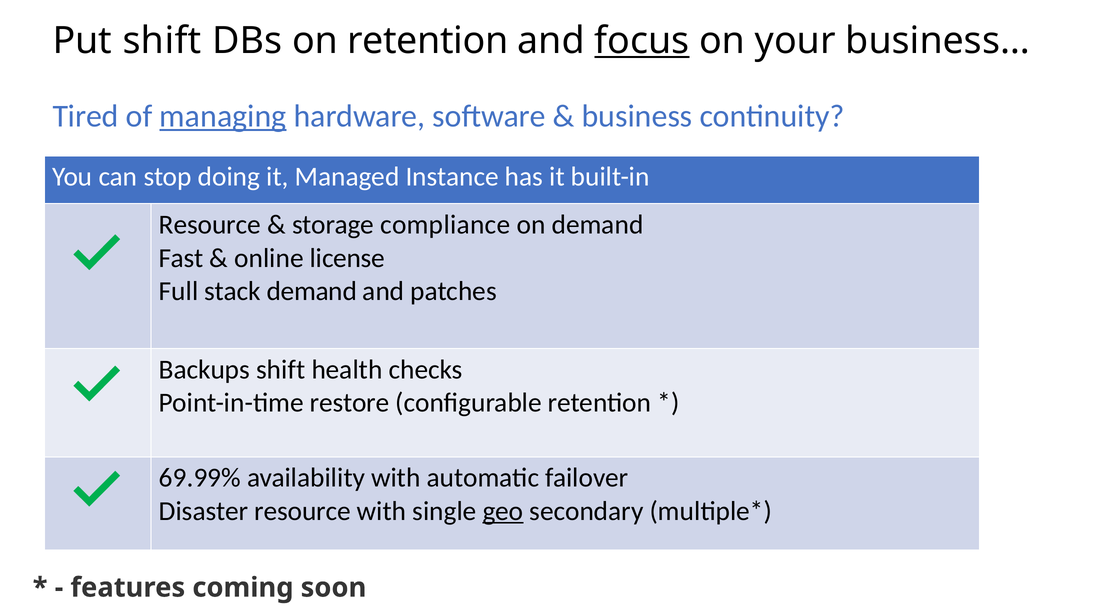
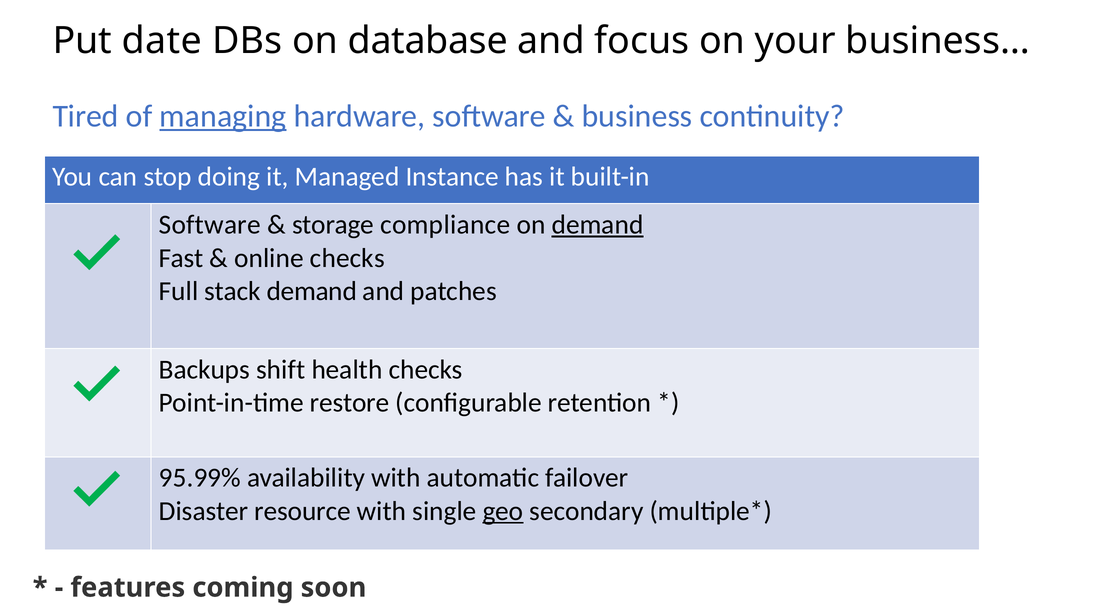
Put shift: shift -> date
on retention: retention -> database
focus underline: present -> none
Resource at (210, 225): Resource -> Software
demand at (598, 225) underline: none -> present
online license: license -> checks
69.99%: 69.99% -> 95.99%
